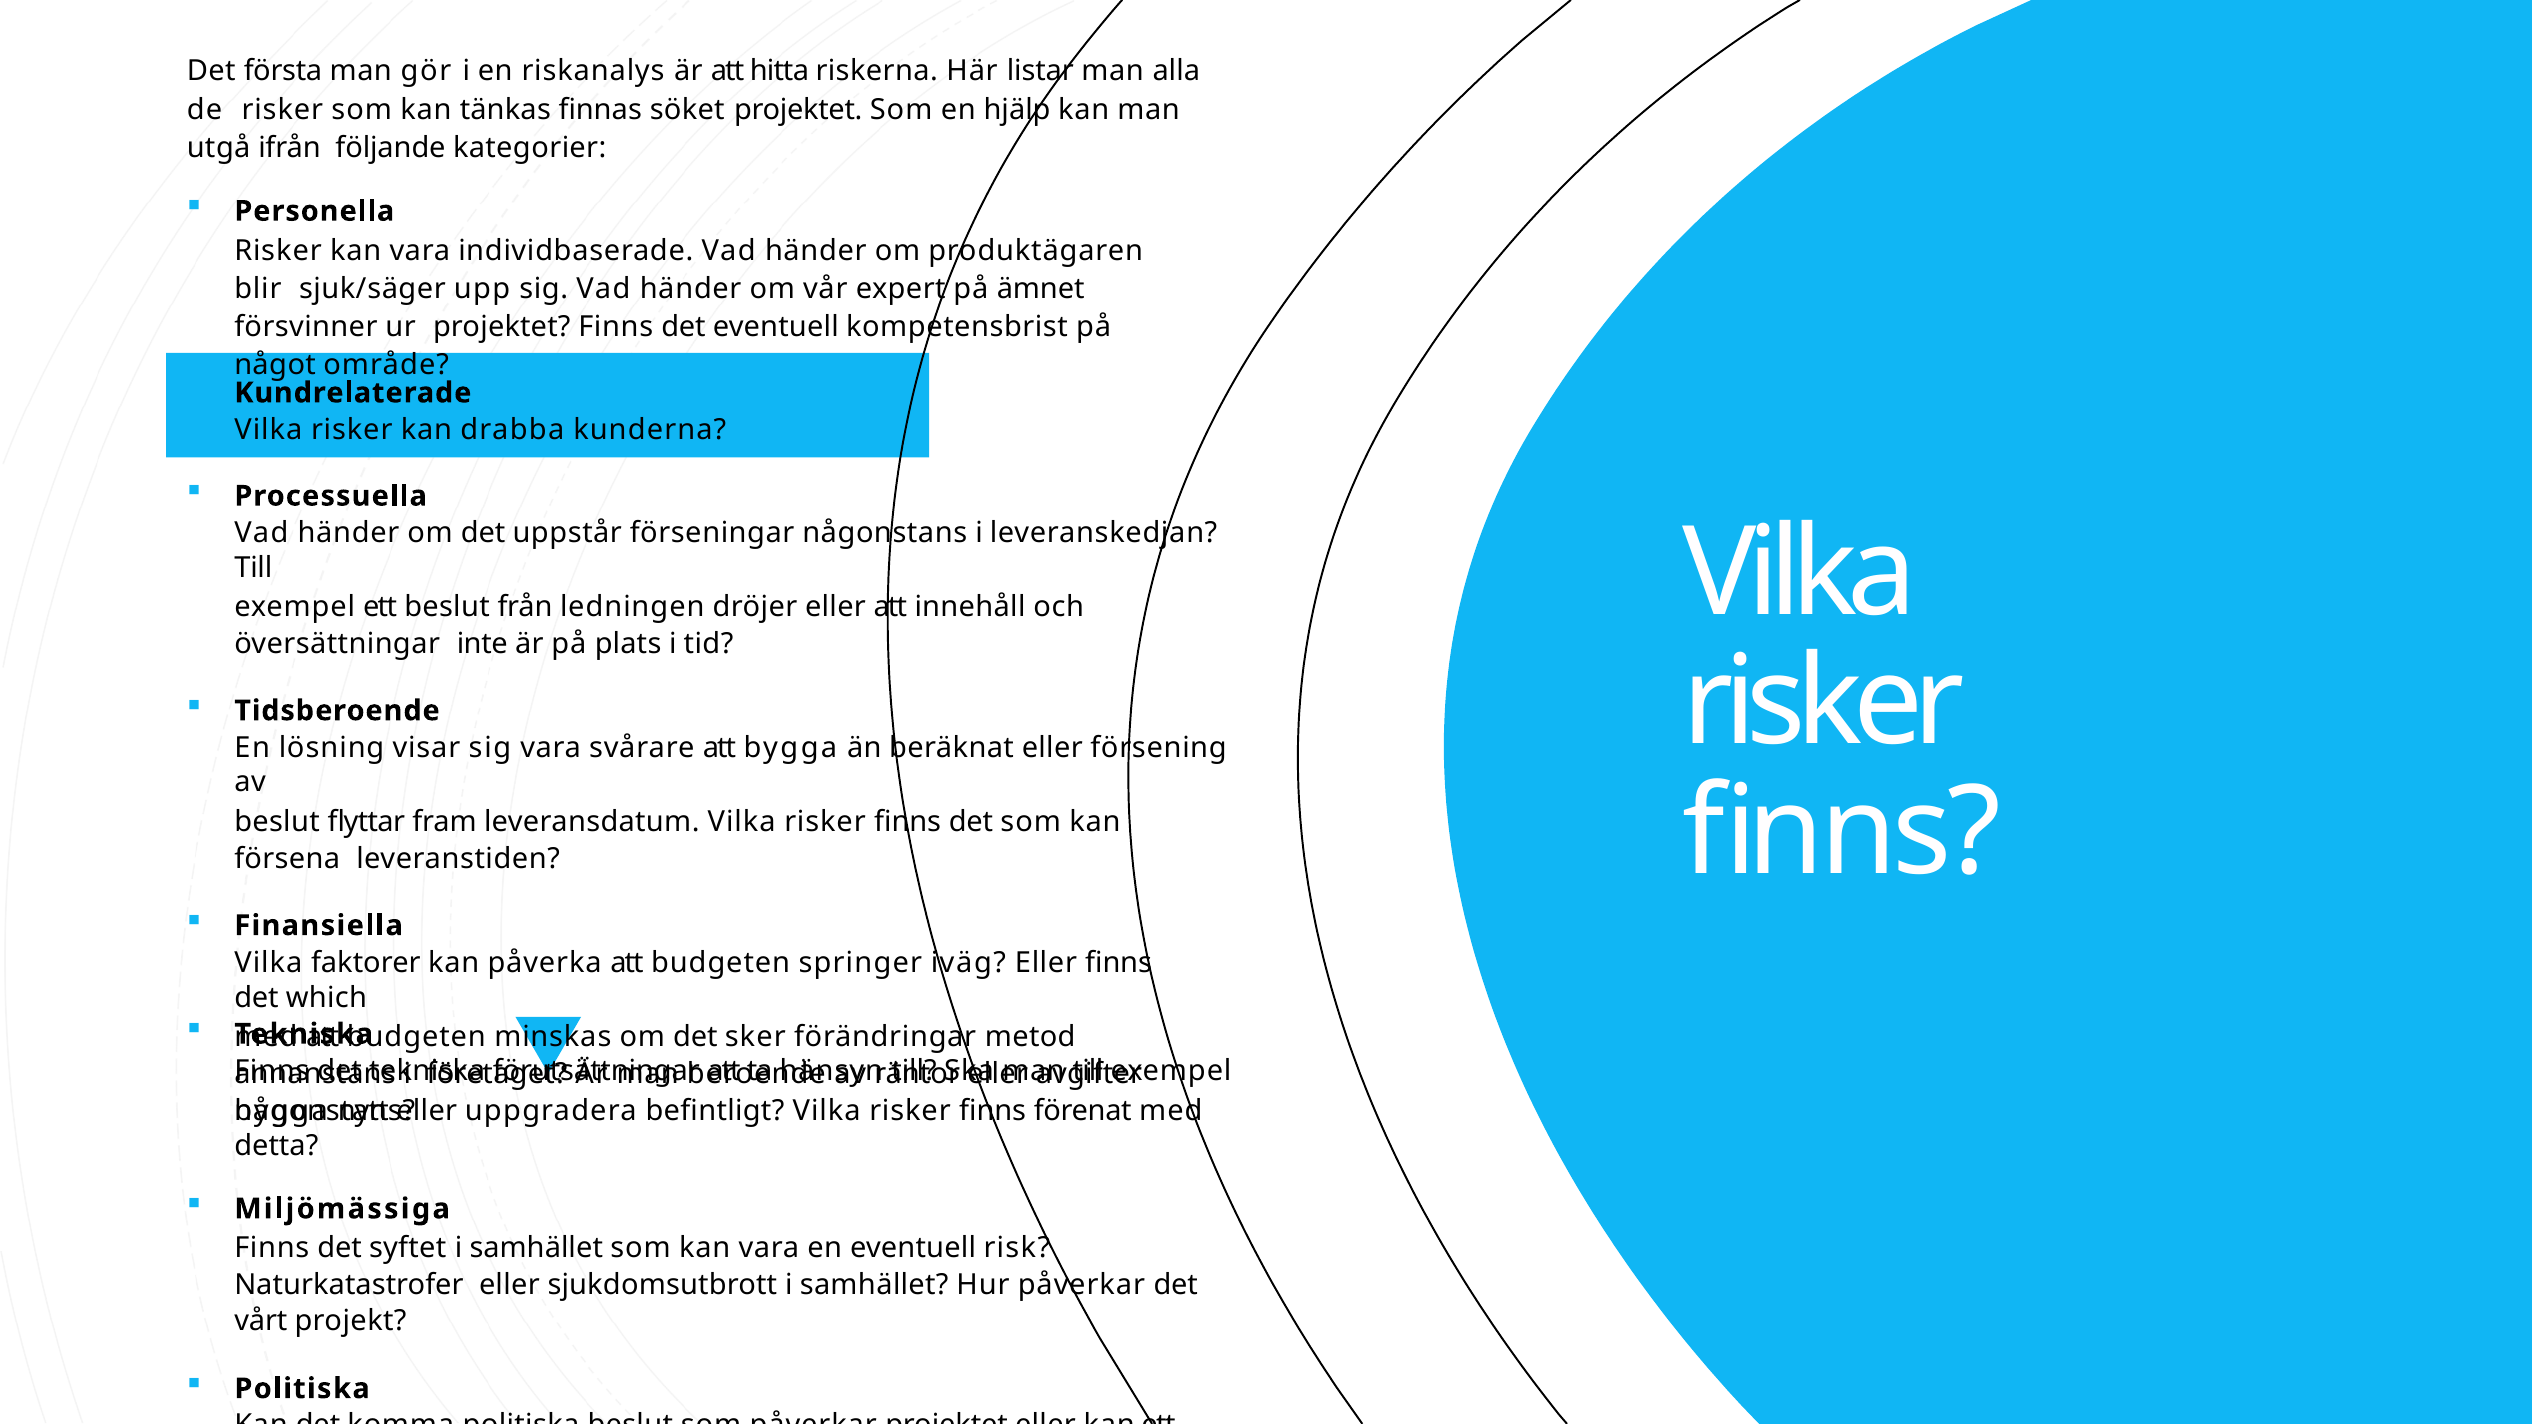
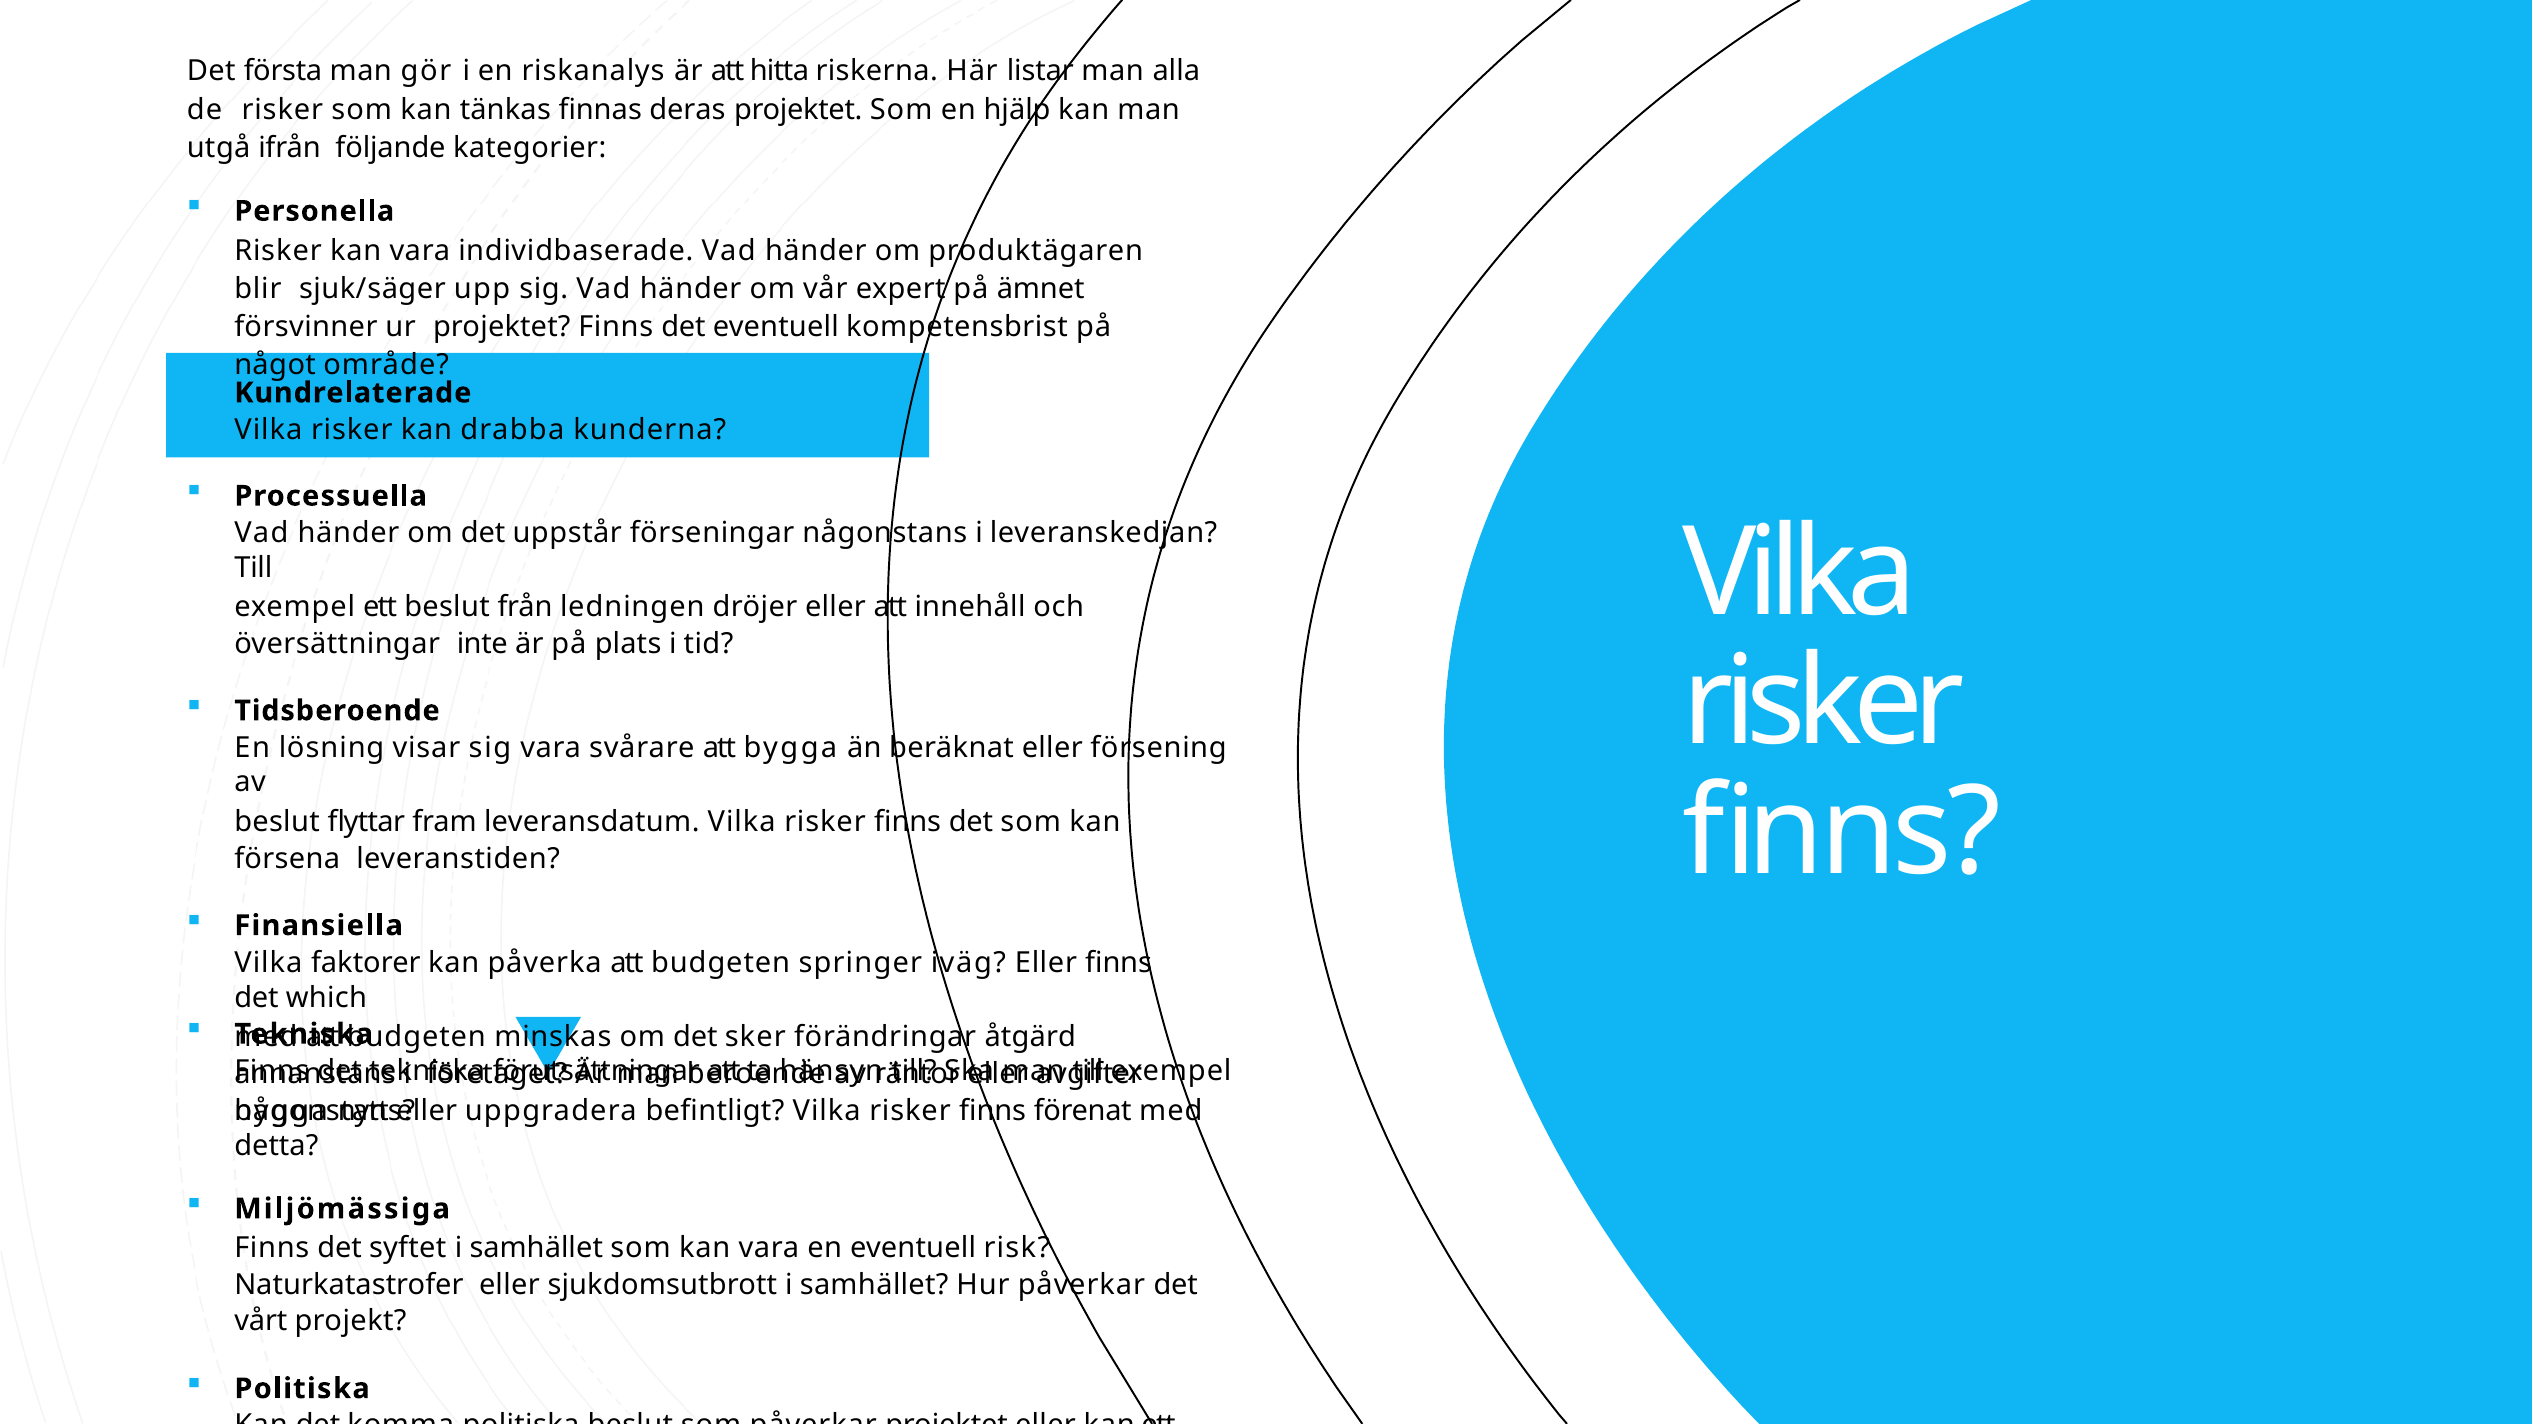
söket: söket -> deras
metod: metod -> åtgärd
